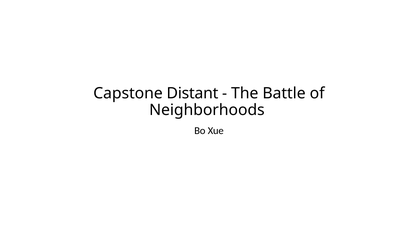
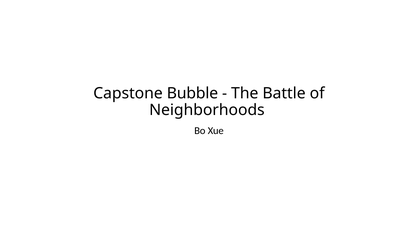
Distant: Distant -> Bubble
